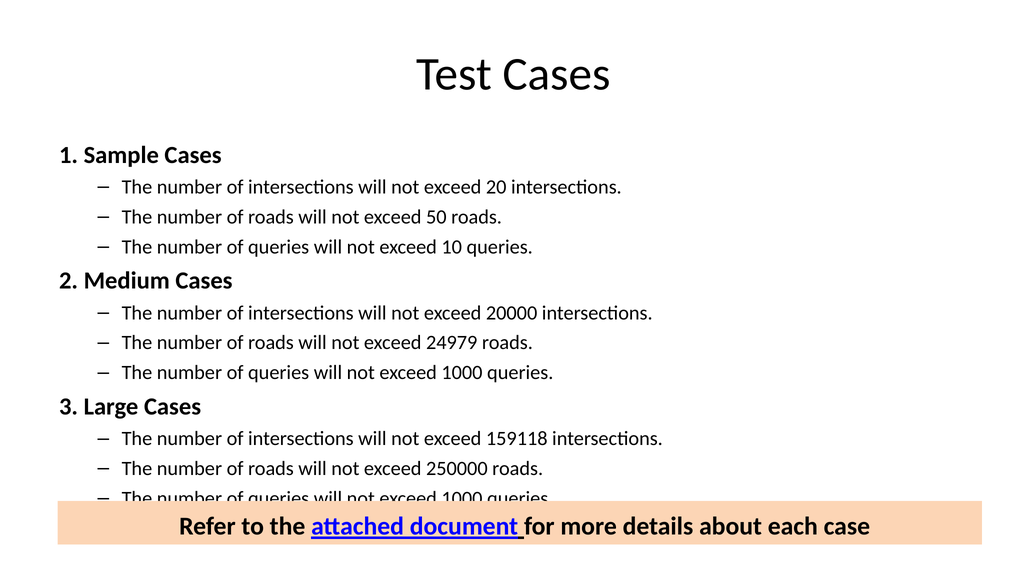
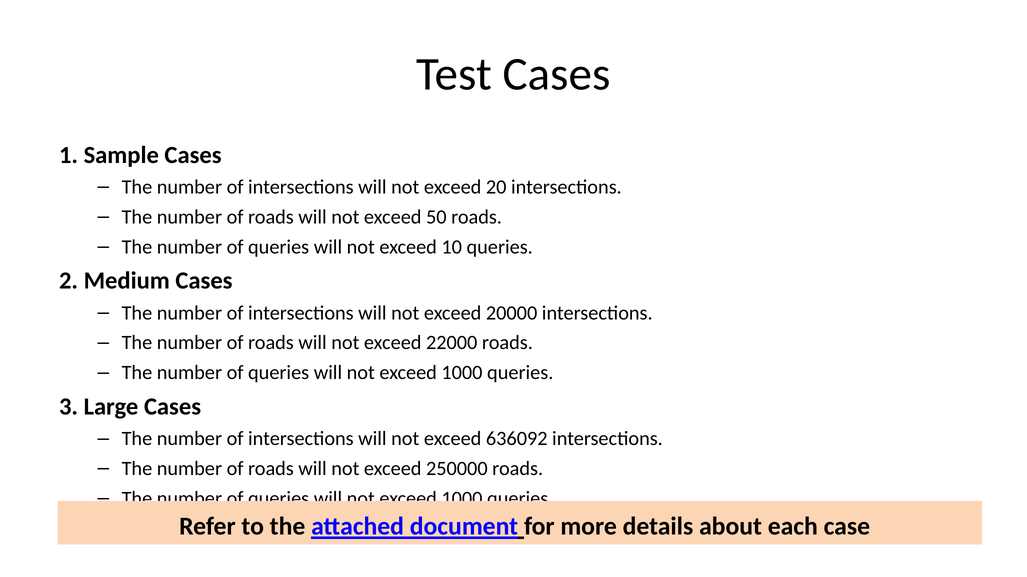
24979: 24979 -> 22000
159118: 159118 -> 636092
